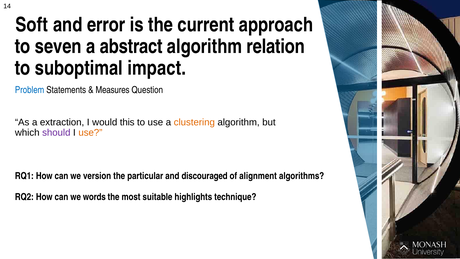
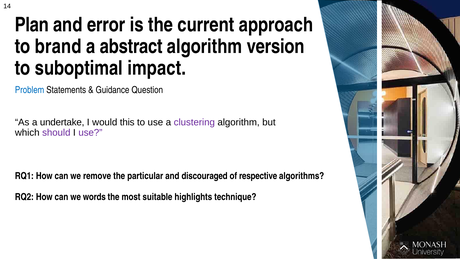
Soft: Soft -> Plan
seven: seven -> brand
relation: relation -> version
Measures: Measures -> Guidance
extraction: extraction -> undertake
clustering colour: orange -> purple
use at (90, 133) colour: orange -> purple
version: version -> remove
alignment: alignment -> respective
